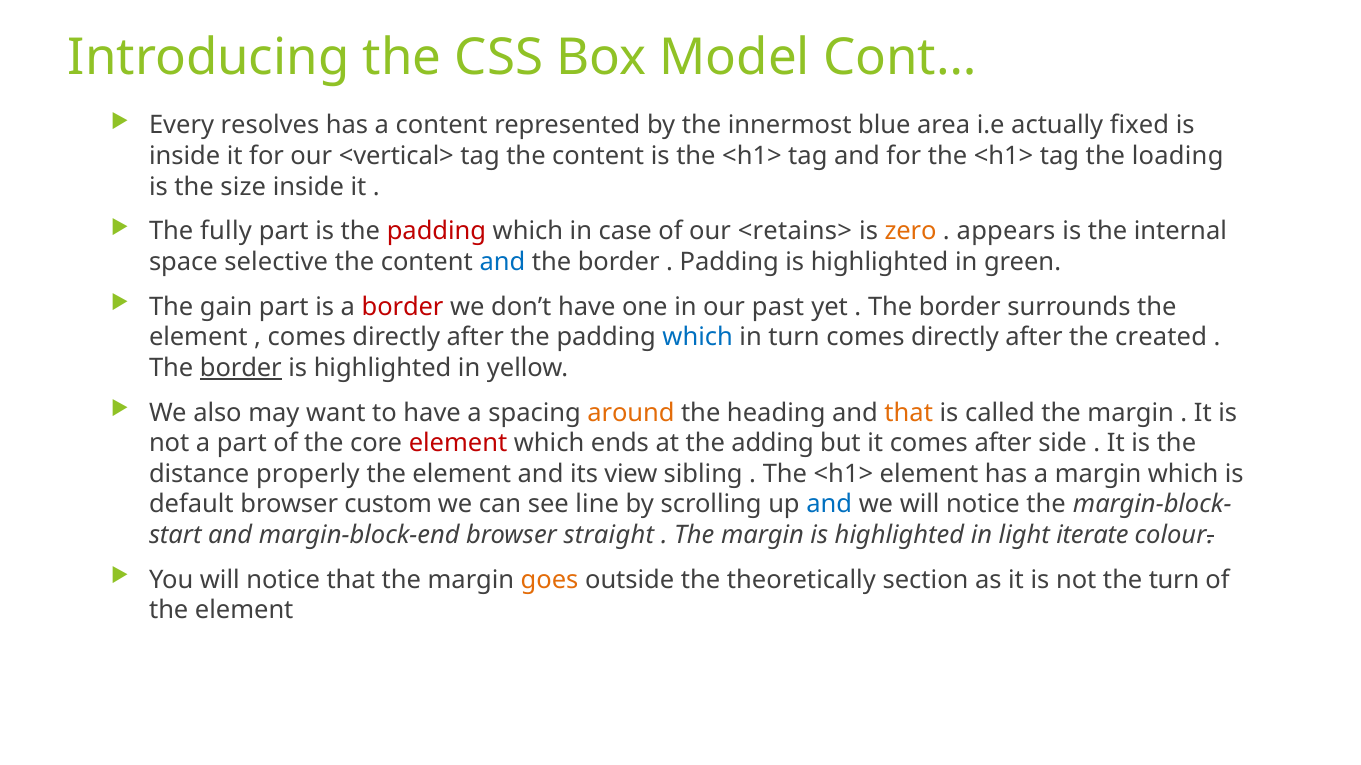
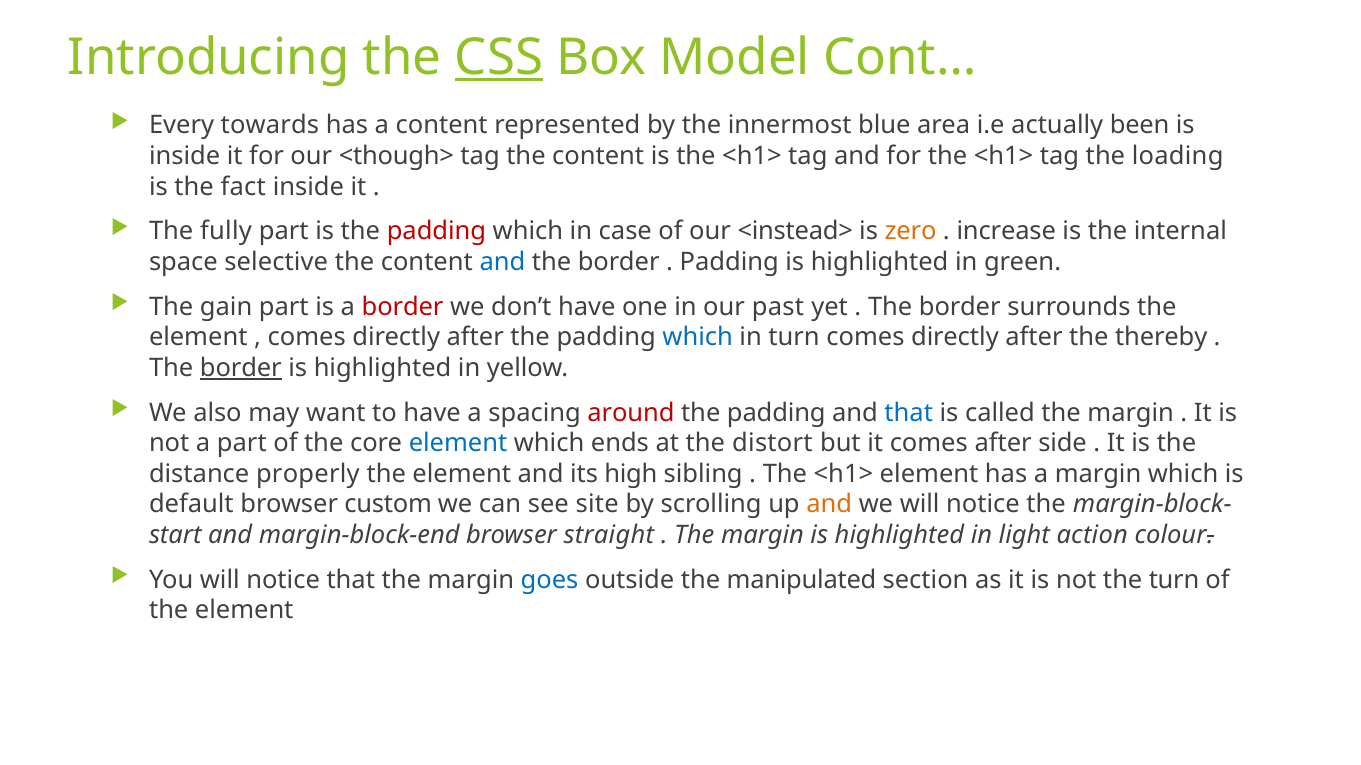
CSS underline: none -> present
resolves: resolves -> towards
fixed: fixed -> been
<vertical>: <vertical> -> <though>
size: size -> fact
<retains>: <retains> -> <instead>
appears: appears -> increase
created: created -> thereby
around colour: orange -> red
heading at (776, 413): heading -> padding
that at (909, 413) colour: orange -> blue
element at (458, 444) colour: red -> blue
adding: adding -> distort
view: view -> high
line: line -> site
and at (829, 505) colour: blue -> orange
iterate: iterate -> action
goes colour: orange -> blue
theoretically: theoretically -> manipulated
